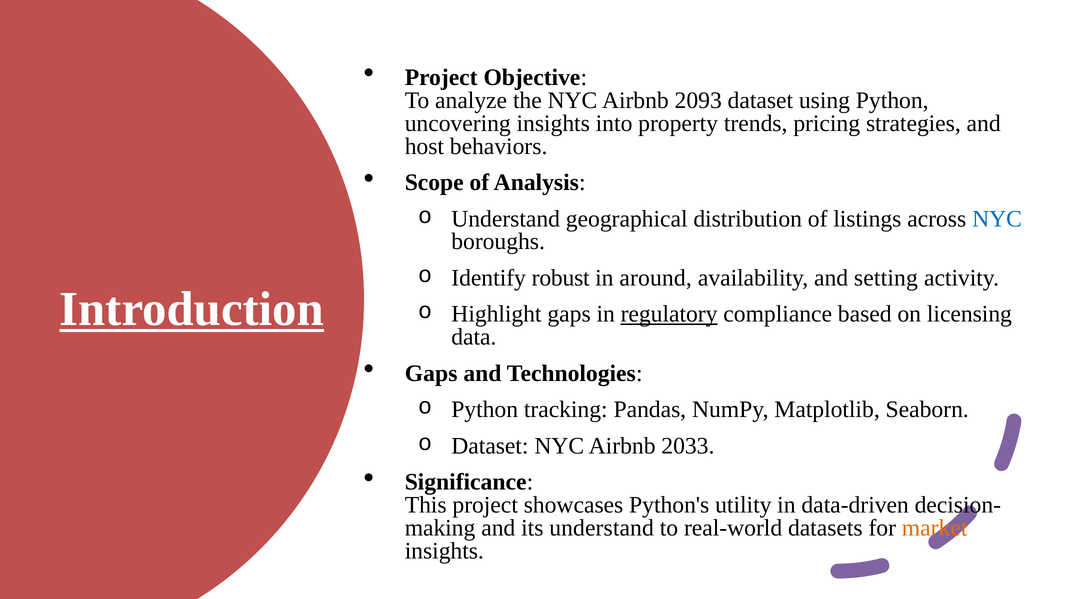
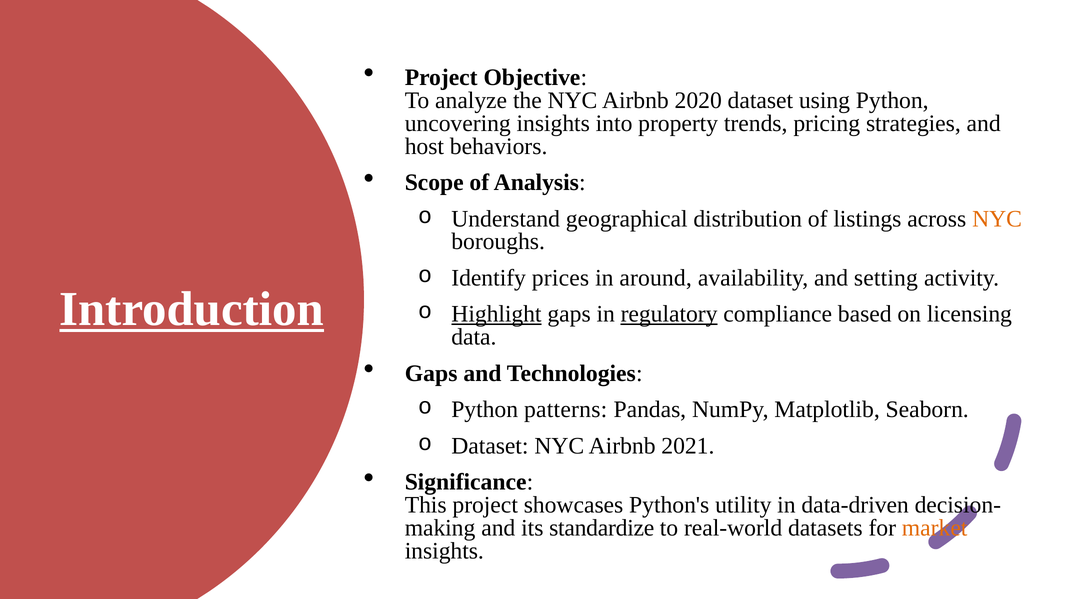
2093: 2093 -> 2020
NYC at (997, 219) colour: blue -> orange
robust: robust -> prices
Highlight underline: none -> present
tracking: tracking -> patterns
2033: 2033 -> 2021
its understand: understand -> standardize
